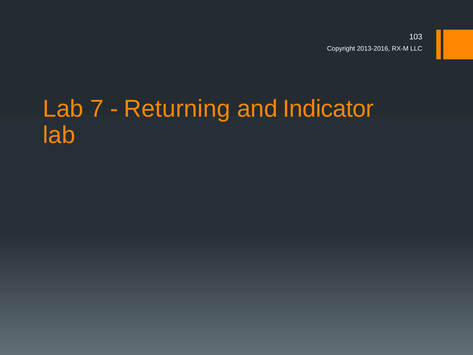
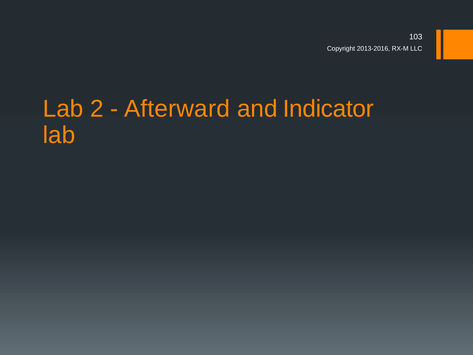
7: 7 -> 2
Returning: Returning -> Afterward
